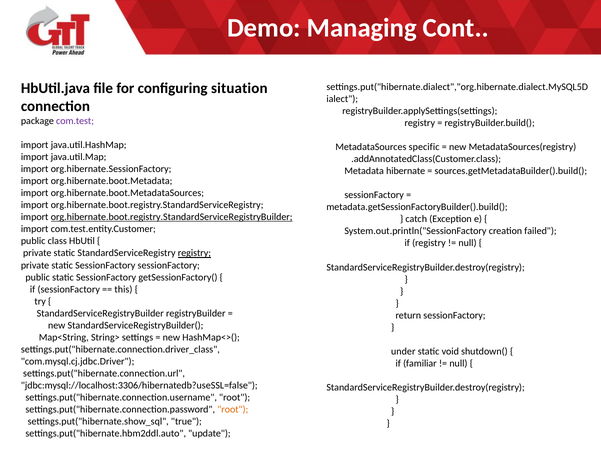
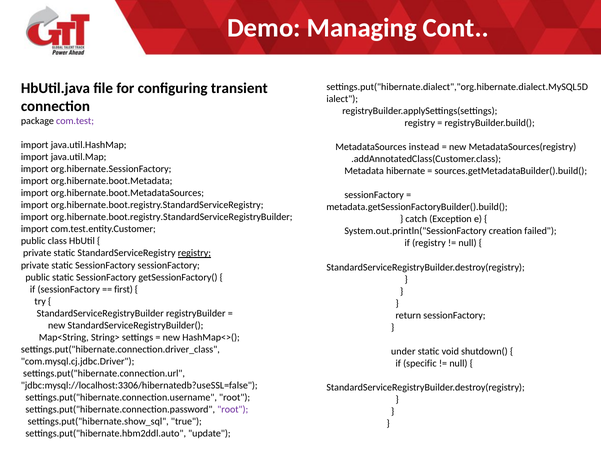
situation: situation -> transient
specific: specific -> instead
org.hibernate.boot.registry.StandardServiceRegistryBuilder underline: present -> none
this: this -> first
familiar: familiar -> specific
root at (233, 409) colour: orange -> purple
